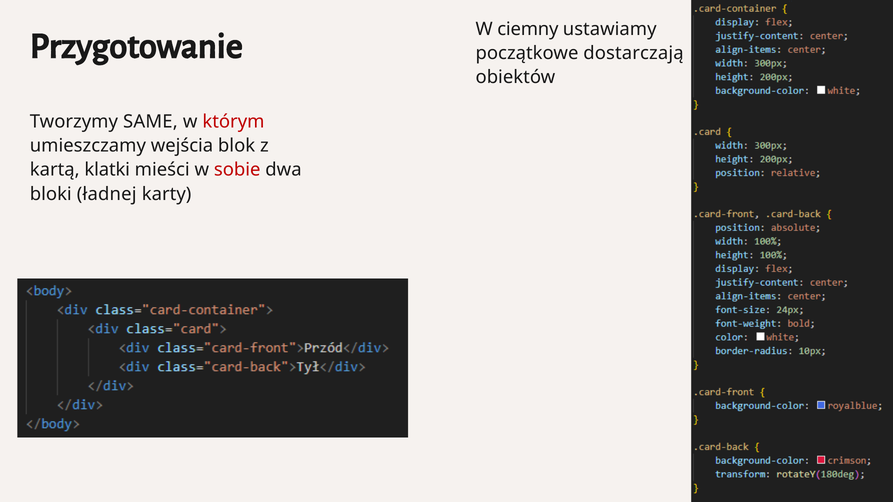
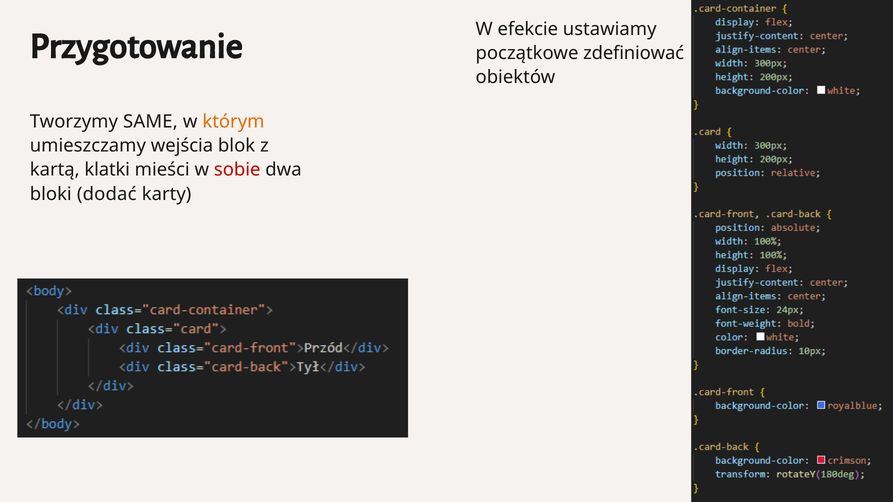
ciemny: ciemny -> efekcie
dostarczają: dostarczają -> zdefiniować
którym colour: red -> orange
ładnej: ładnej -> dodać
